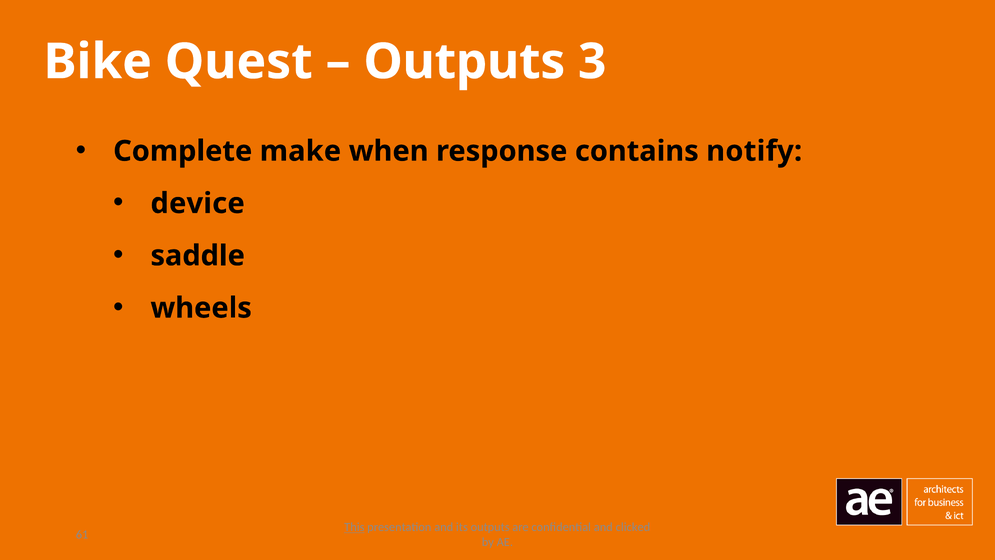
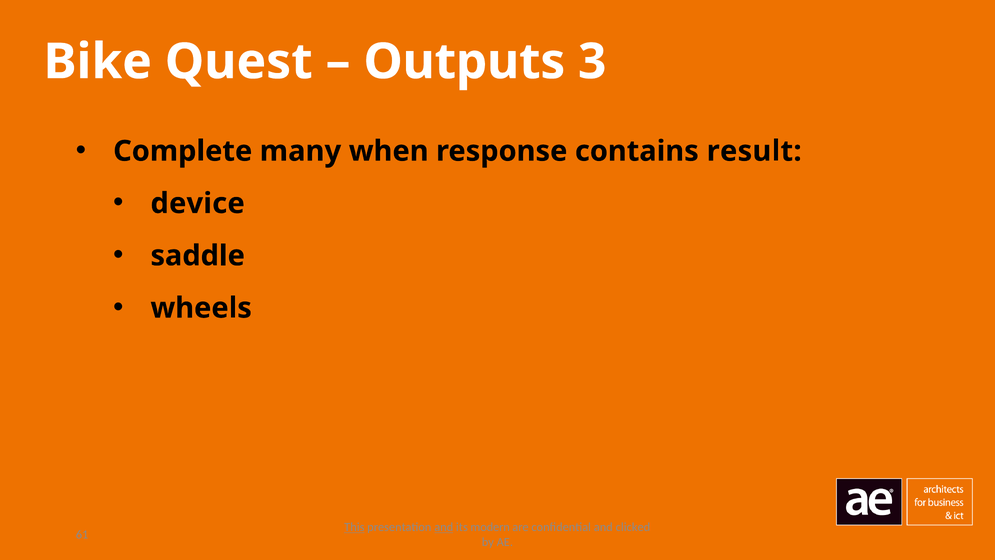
make: make -> many
notify: notify -> result
and at (444, 527) underline: none -> present
its outputs: outputs -> modern
